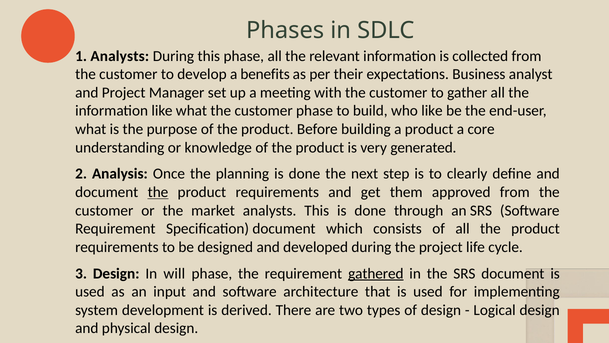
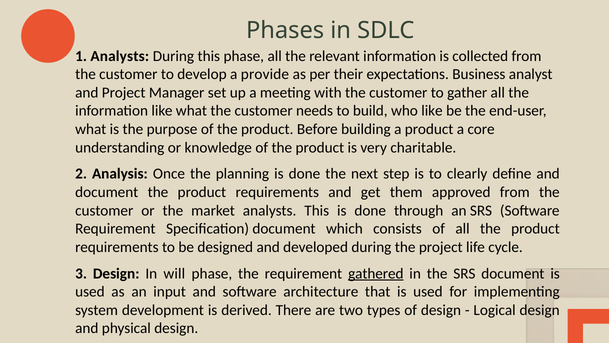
benefits: benefits -> provide
customer phase: phase -> needs
generated: generated -> charitable
the at (158, 192) underline: present -> none
